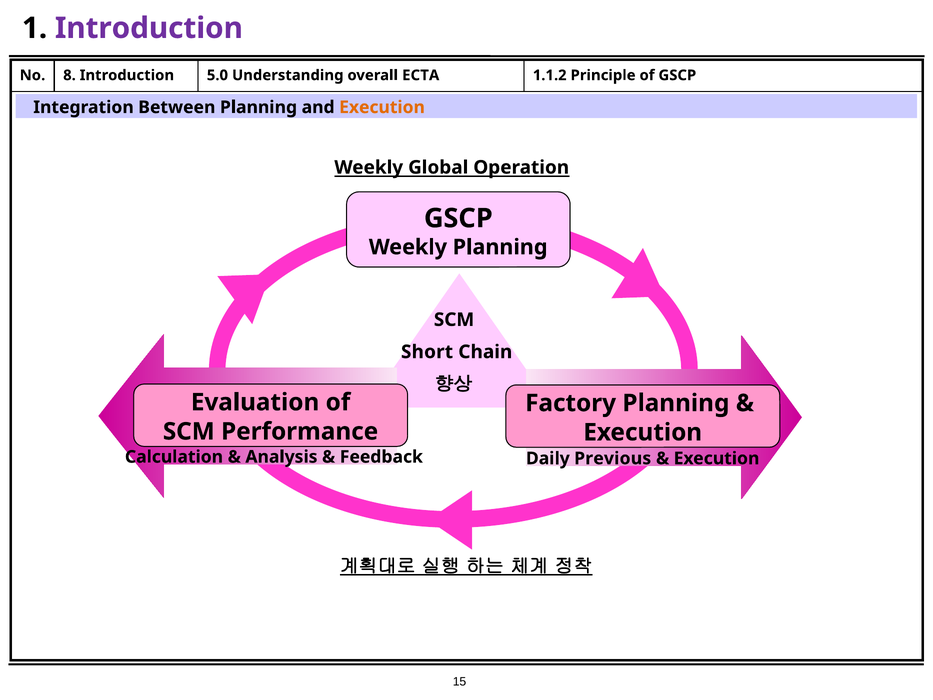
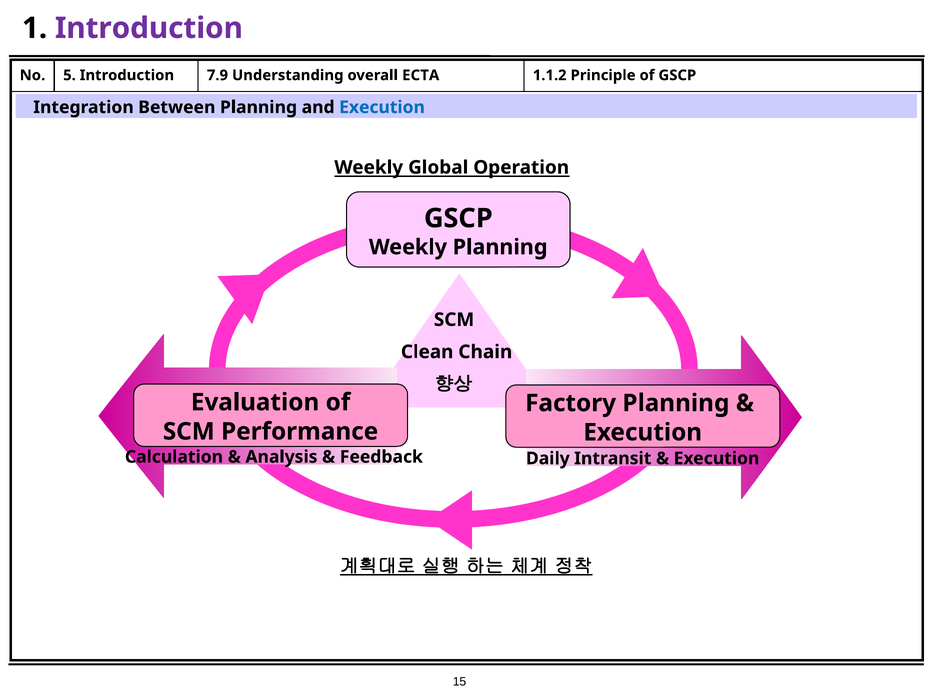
8: 8 -> 5
5.0: 5.0 -> 7.9
Execution at (382, 107) colour: orange -> blue
Short: Short -> Clean
Previous: Previous -> Intransit
